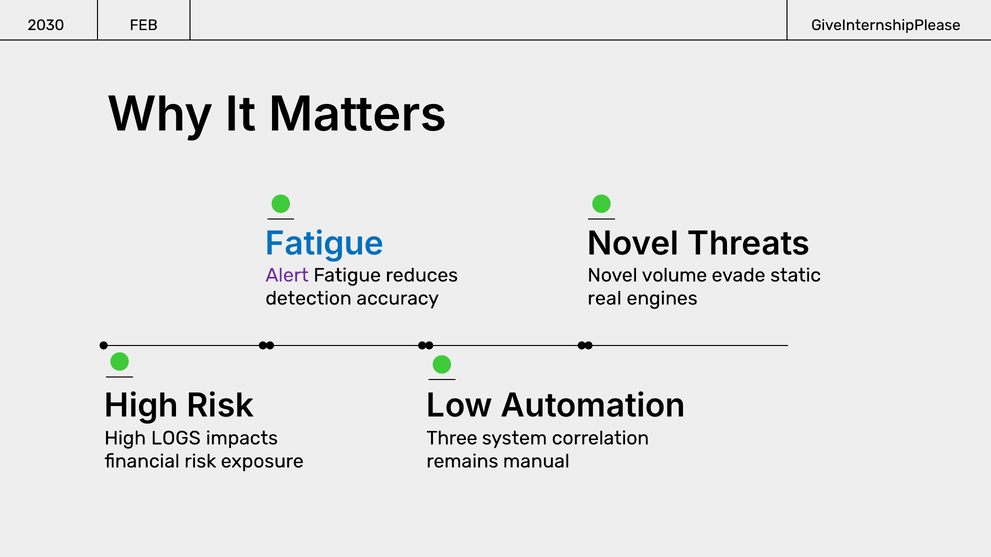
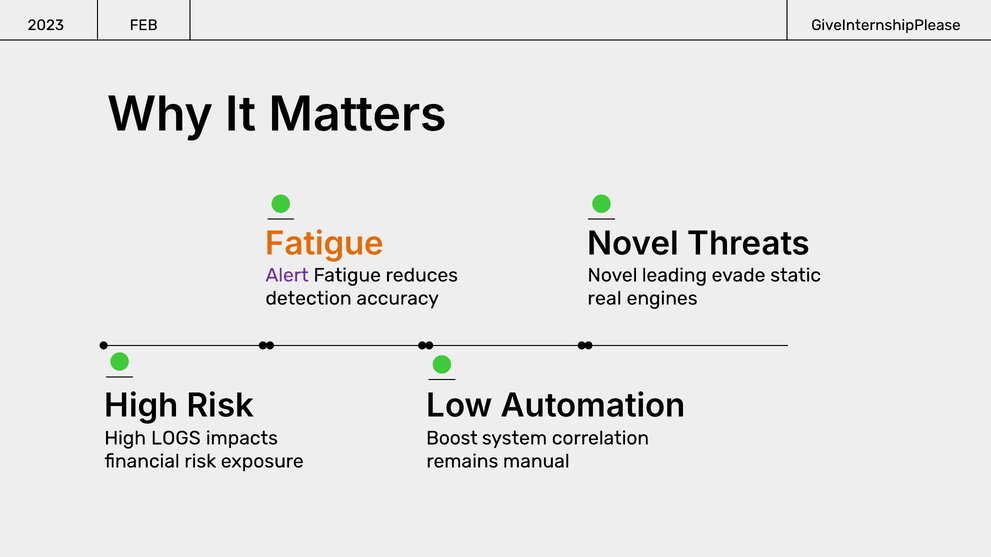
2030: 2030 -> 2023
Fatigue at (325, 244) colour: blue -> orange
volume: volume -> leading
Three: Three -> Boost
